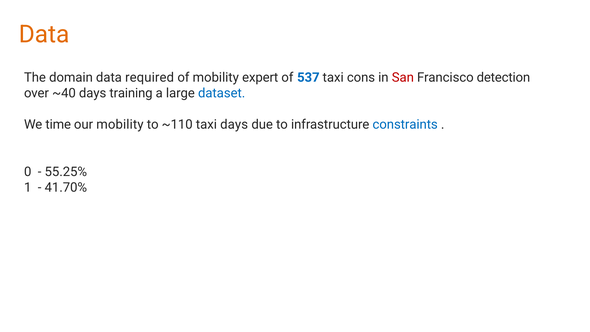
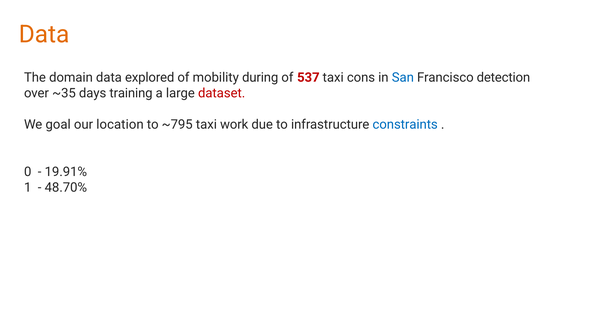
required: required -> explored
expert: expert -> during
537 colour: blue -> red
San colour: red -> blue
~40: ~40 -> ~35
dataset colour: blue -> red
time: time -> goal
our mobility: mobility -> location
~110: ~110 -> ~795
taxi days: days -> work
55.25%: 55.25% -> 19.91%
41.70%: 41.70% -> 48.70%
